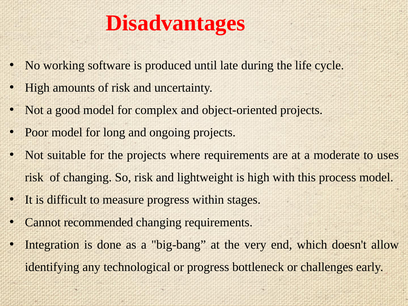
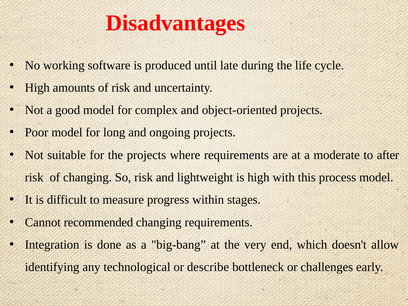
uses: uses -> after
or progress: progress -> describe
